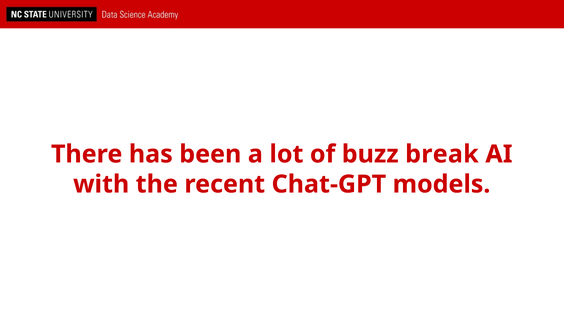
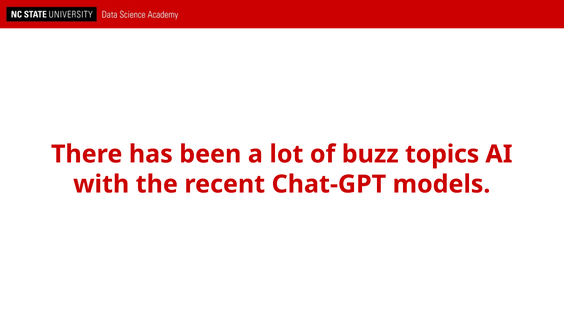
break: break -> topics
